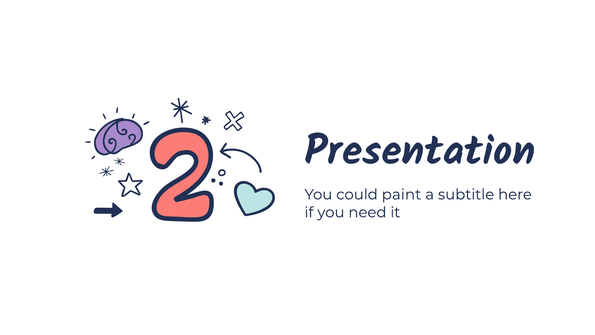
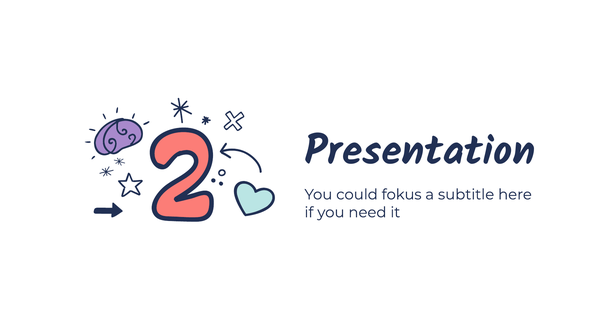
paint: paint -> fokus
